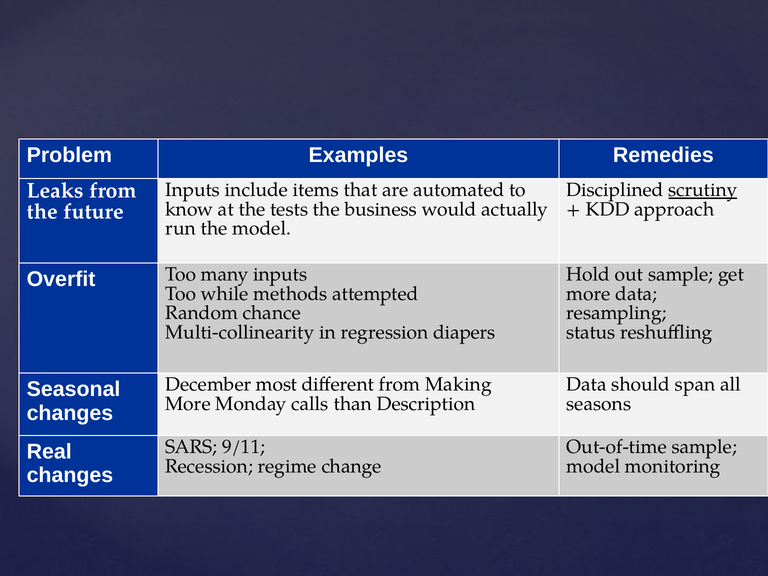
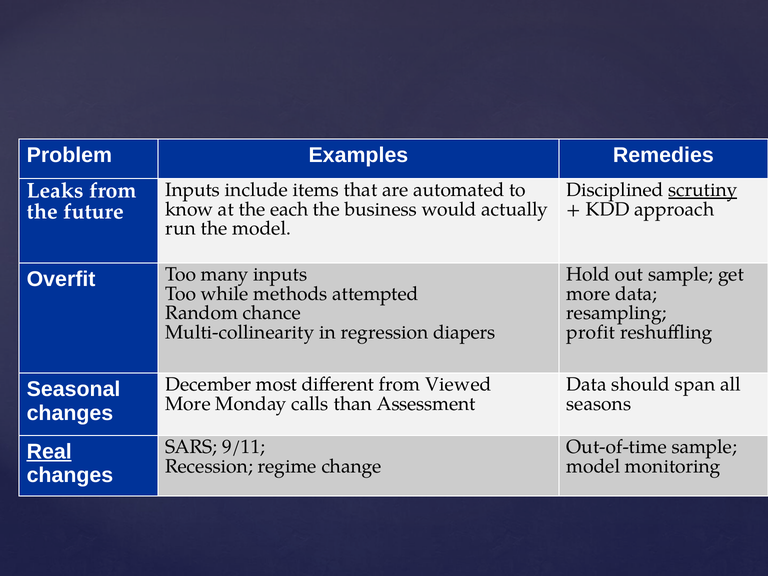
tests: tests -> each
status: status -> profit
Making: Making -> Viewed
Description: Description -> Assessment
Real underline: none -> present
